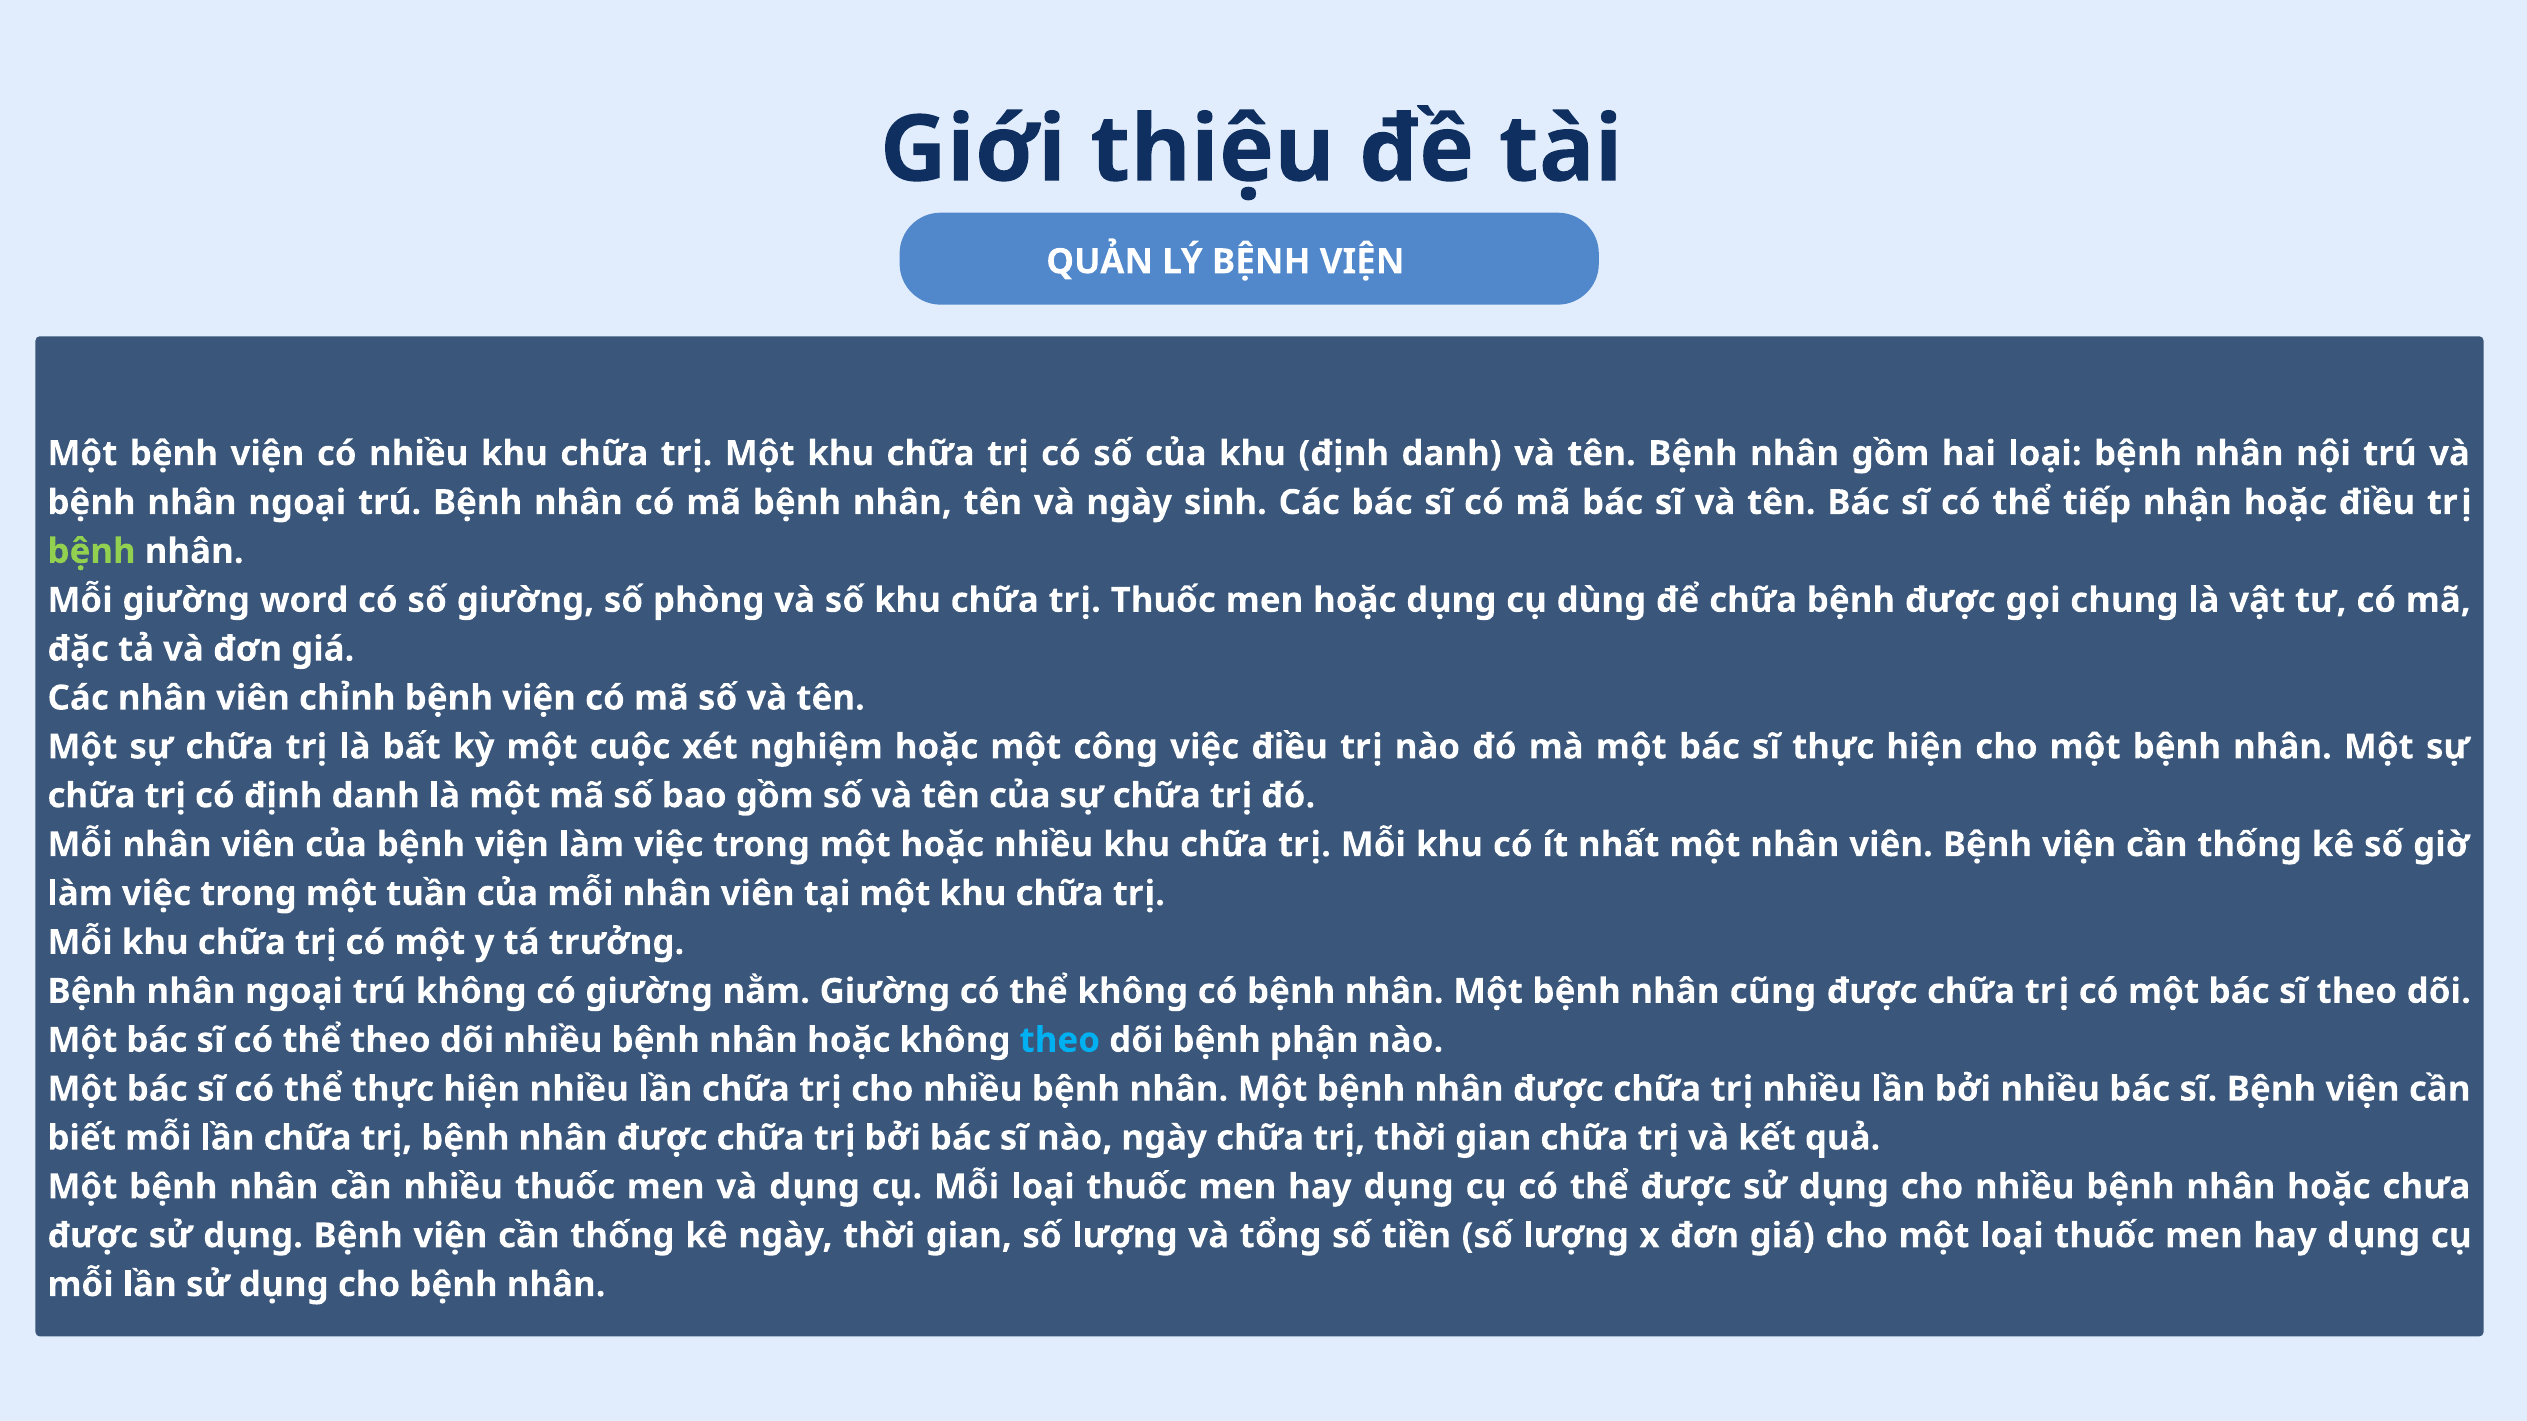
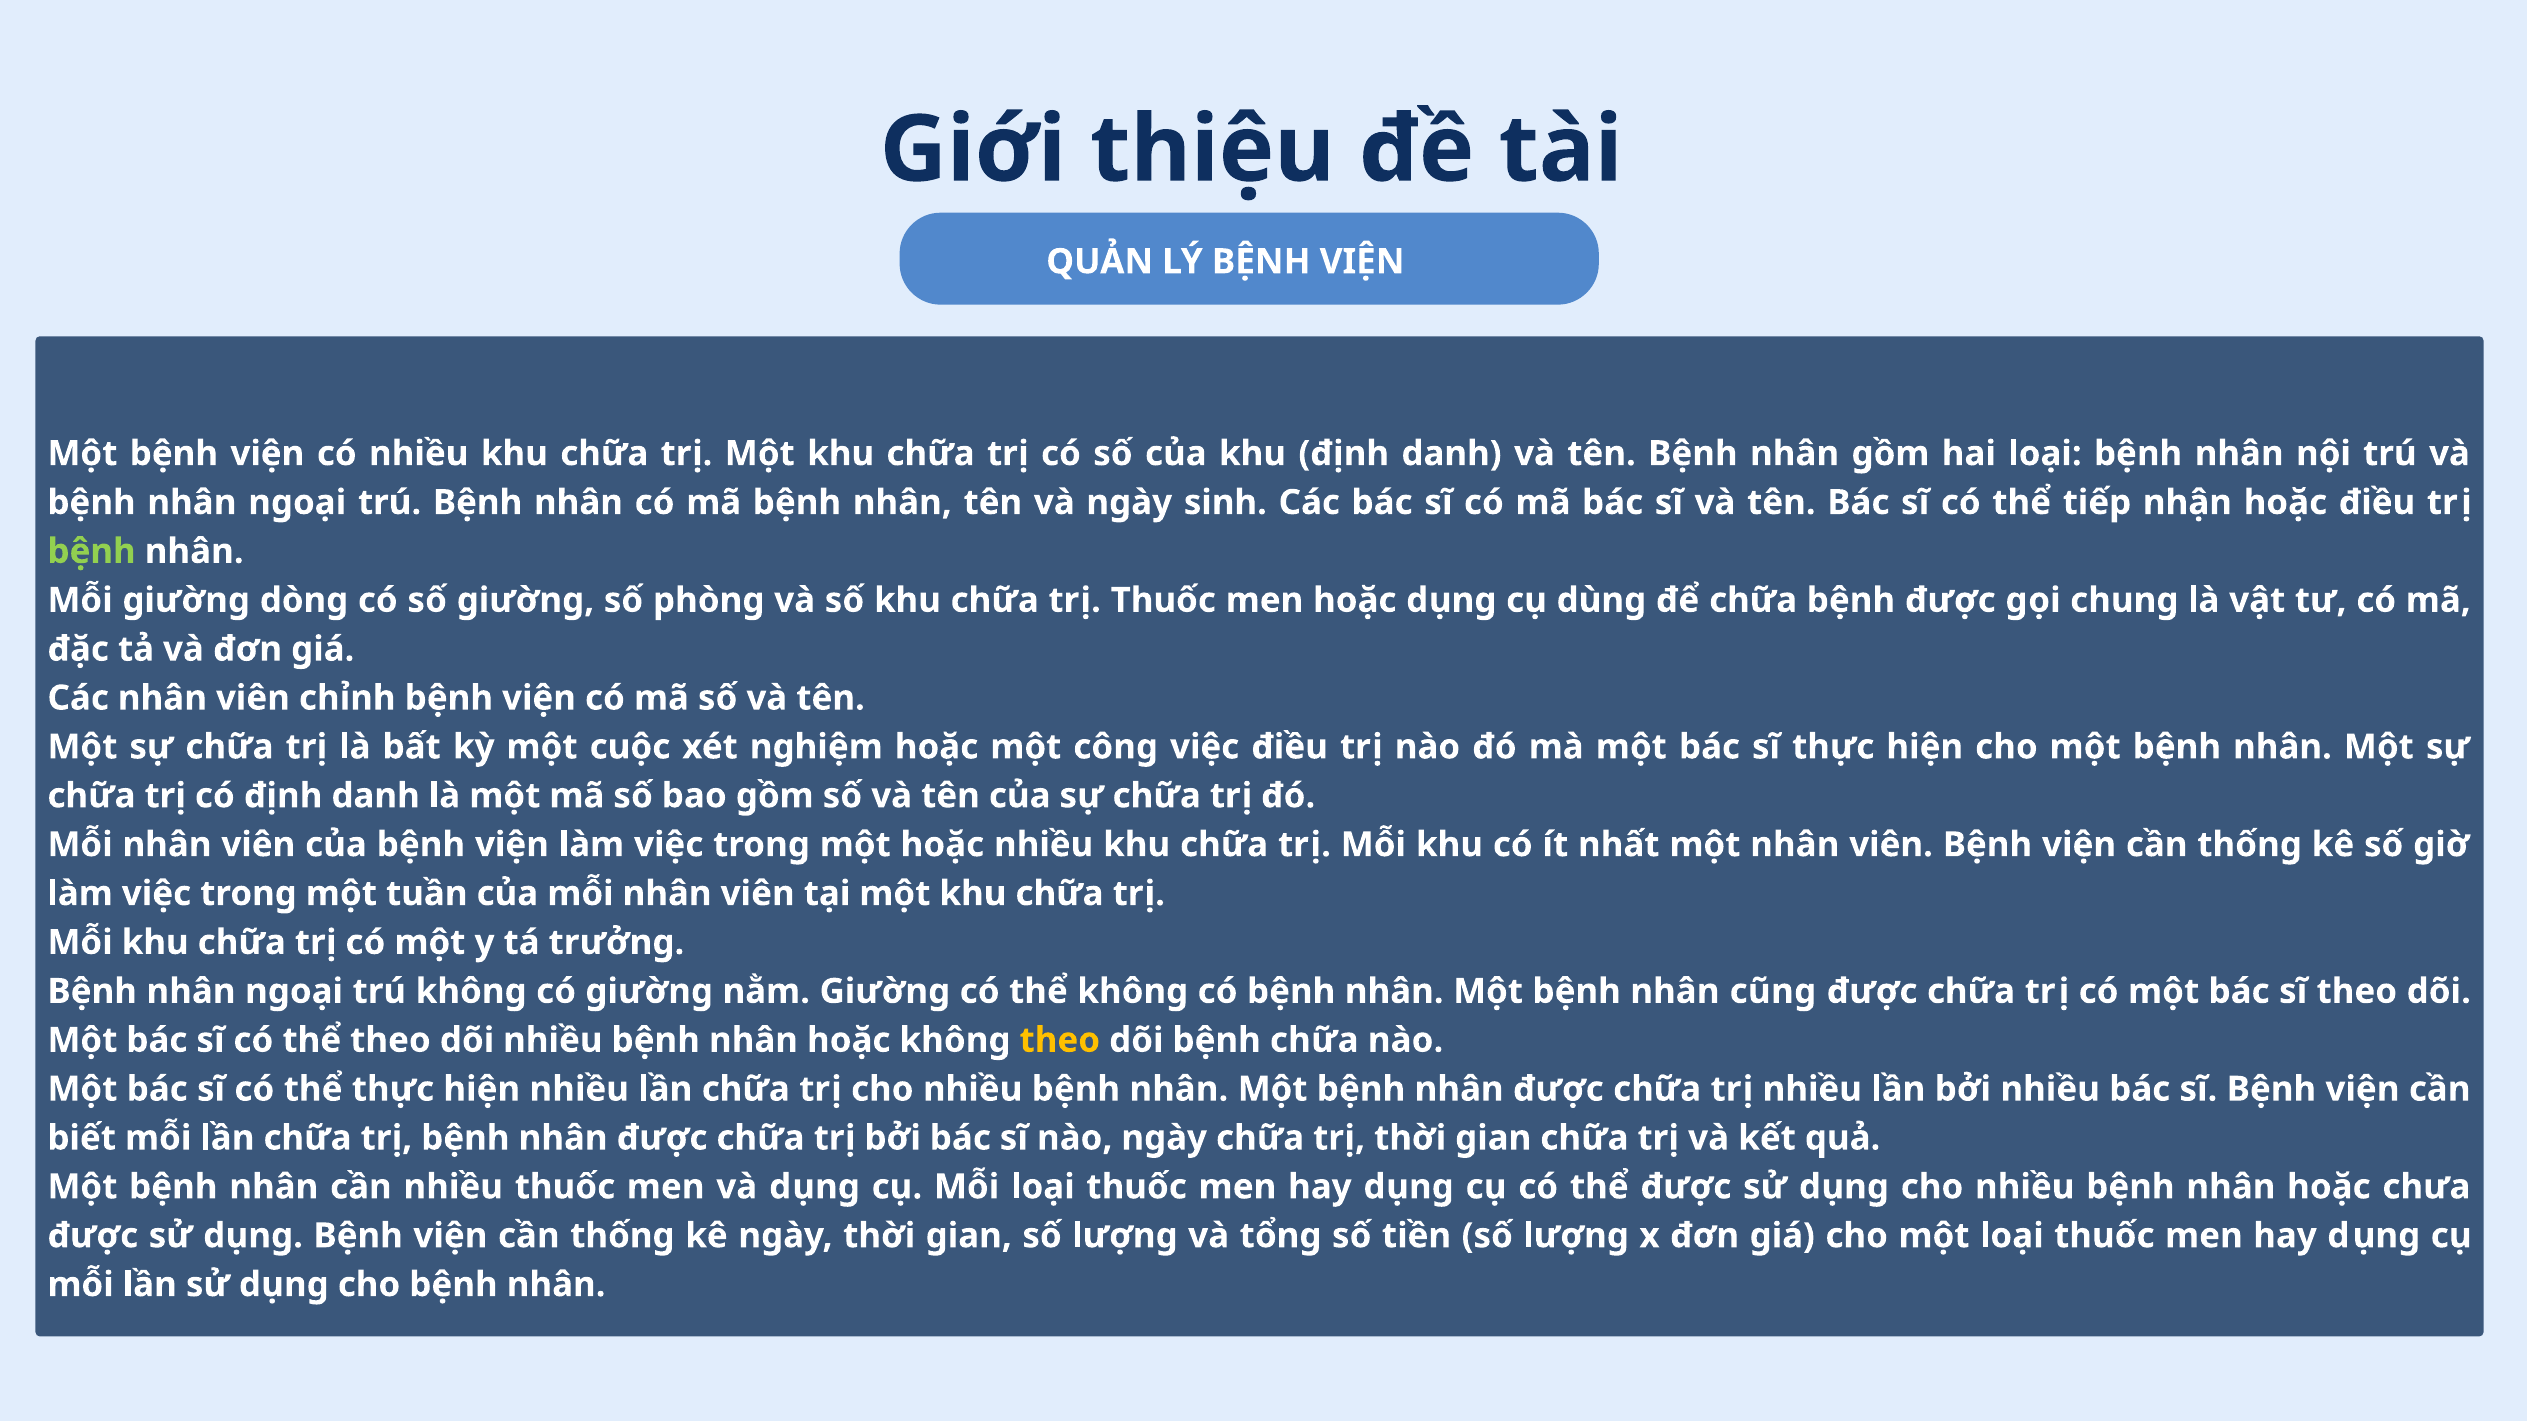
word: word -> dòng
theo at (1060, 1041) colour: light blue -> yellow
bệnh phận: phận -> chữa
